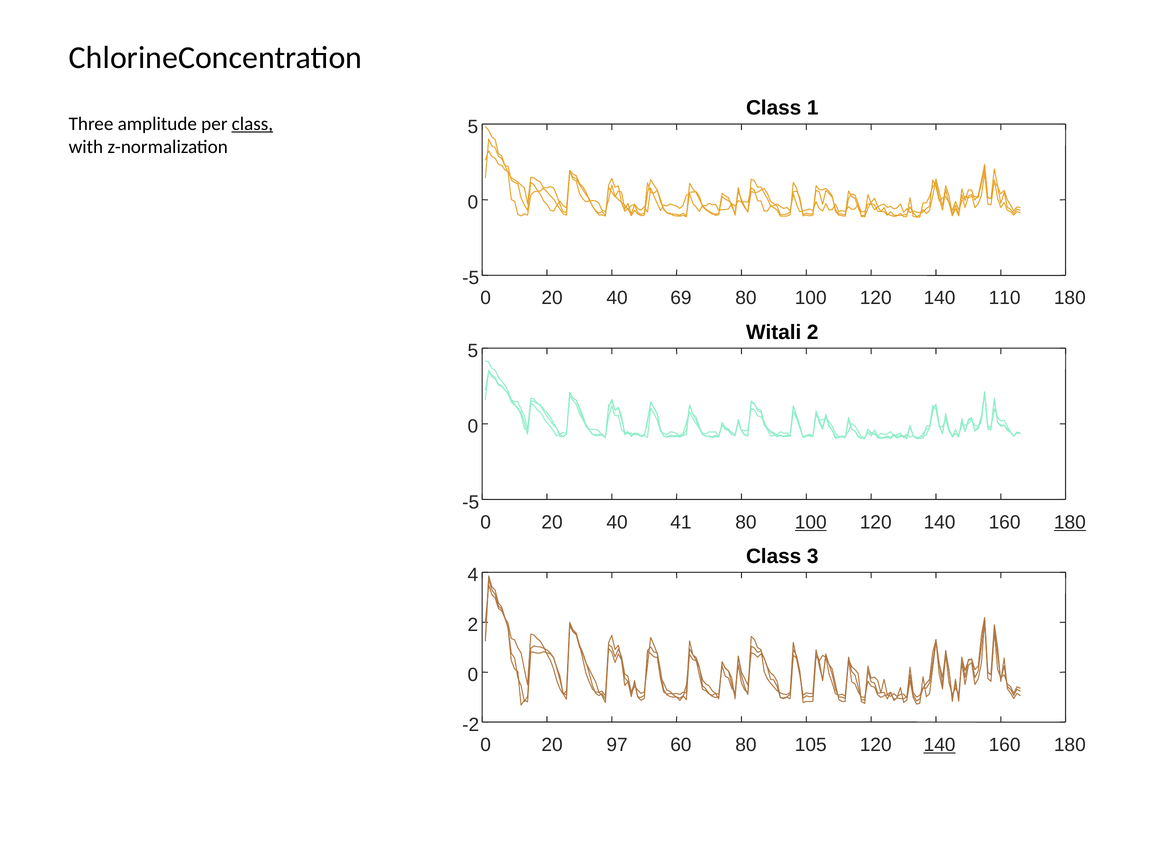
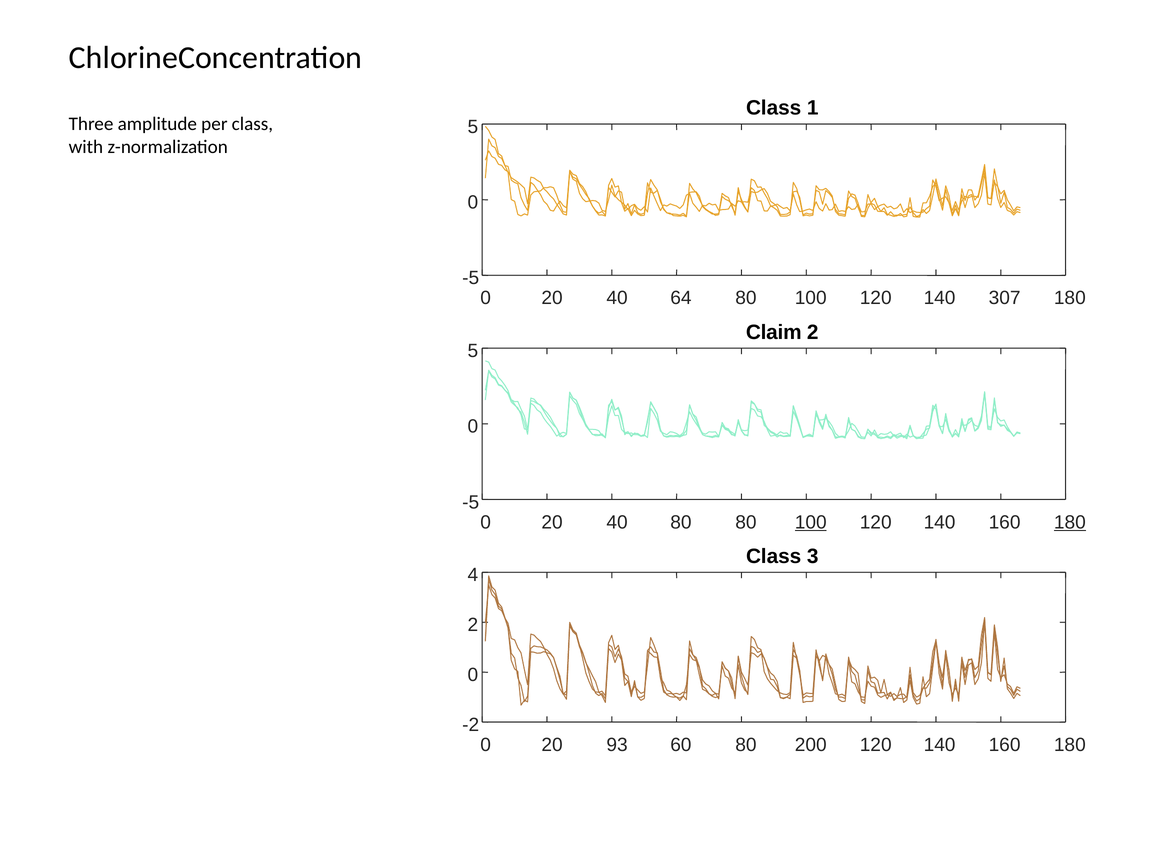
class at (252, 124) underline: present -> none
69: 69 -> 64
110: 110 -> 307
Witali: Witali -> Claim
40 41: 41 -> 80
97: 97 -> 93
105: 105 -> 200
140 at (940, 745) underline: present -> none
